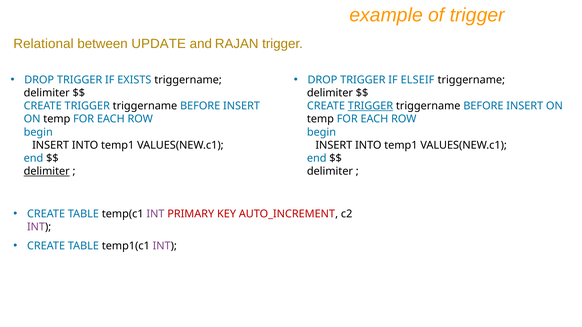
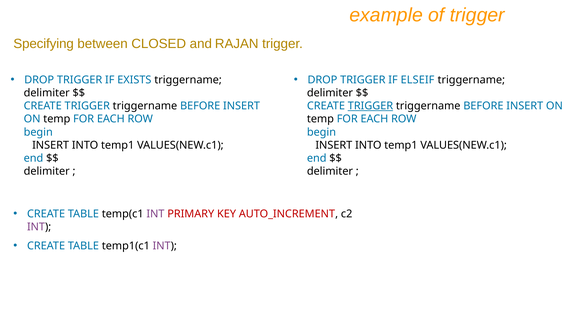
Relational: Relational -> Specifying
UPDATE: UPDATE -> CLOSED
delimiter at (47, 172) underline: present -> none
